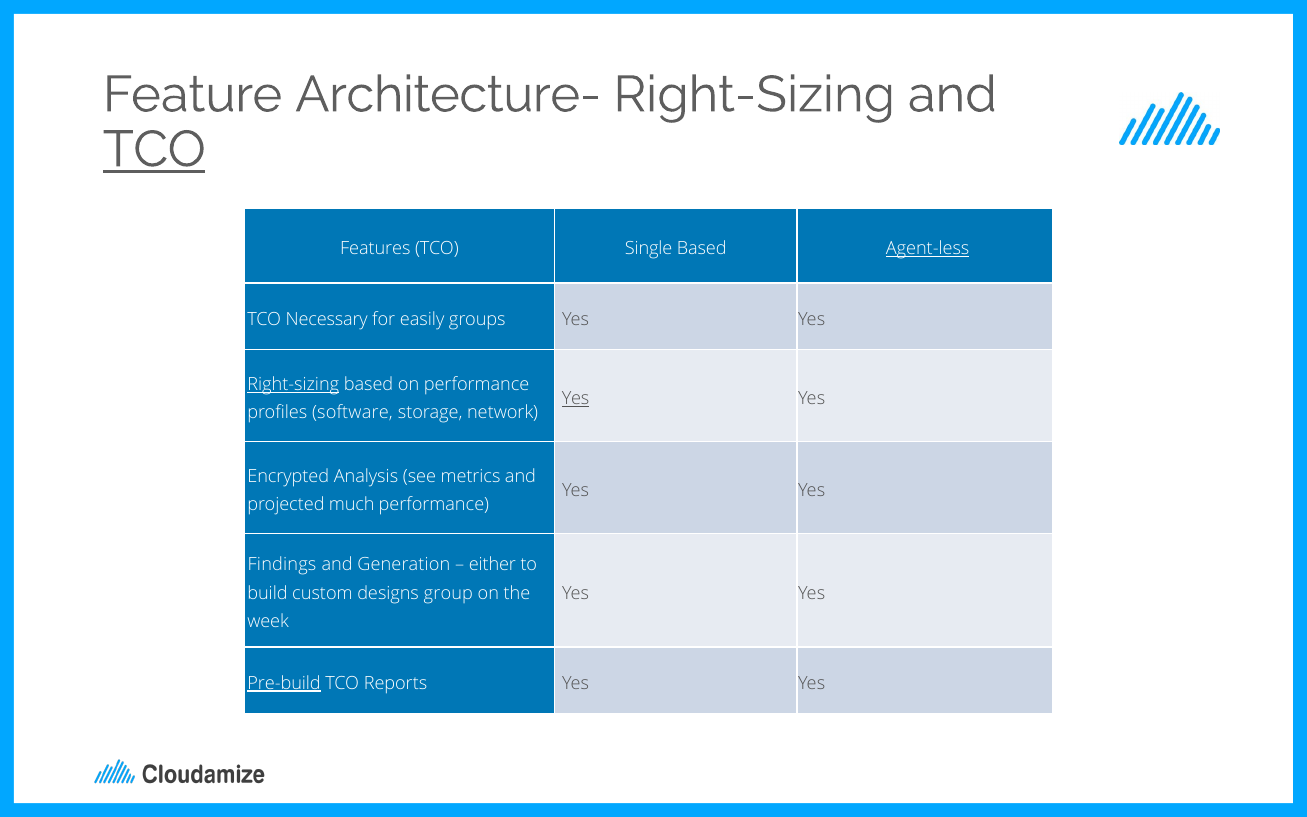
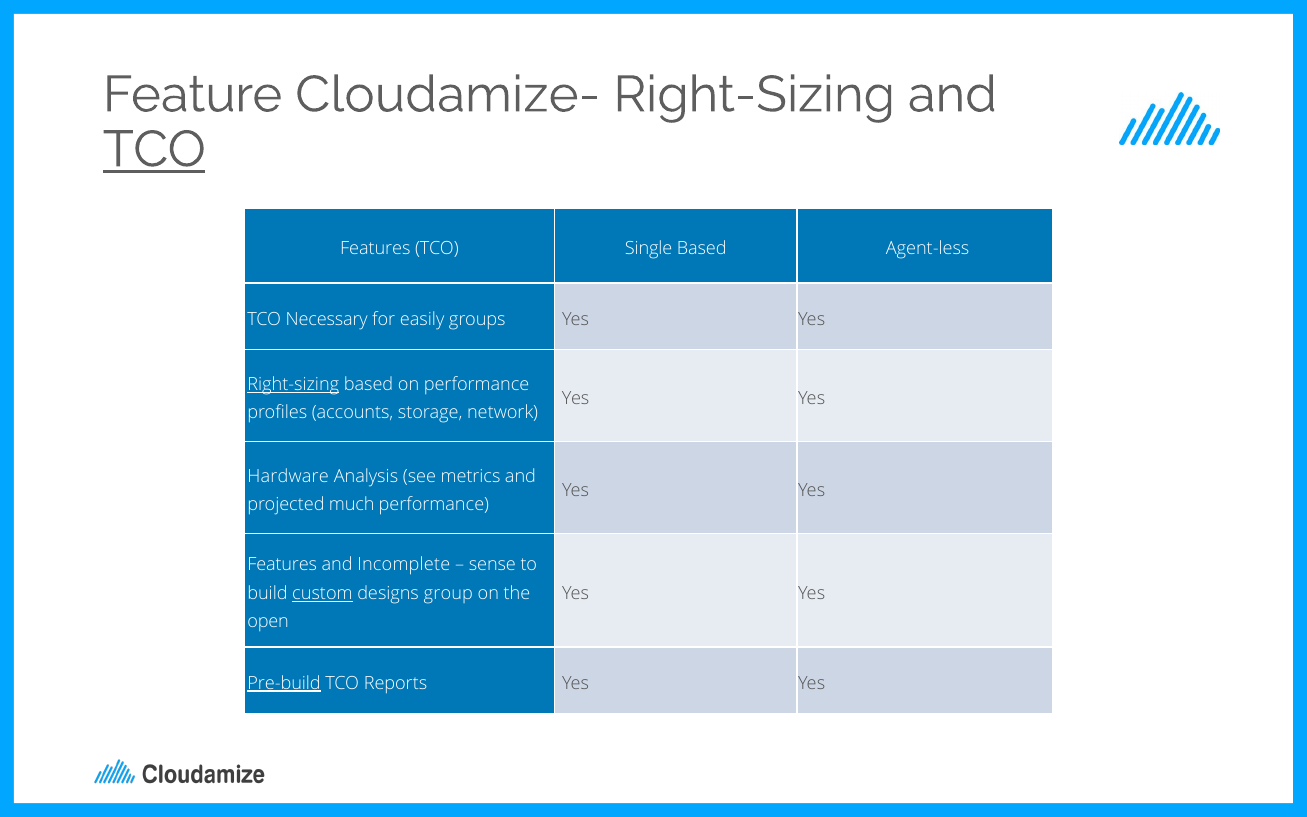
Architecture-: Architecture- -> Cloudamize-
Agent-less underline: present -> none
Yes at (576, 398) underline: present -> none
software: software -> accounts
Encrypted: Encrypted -> Hardware
Findings at (282, 565): Findings -> Features
Generation: Generation -> Incomplete
either: either -> sense
custom underline: none -> present
week: week -> open
